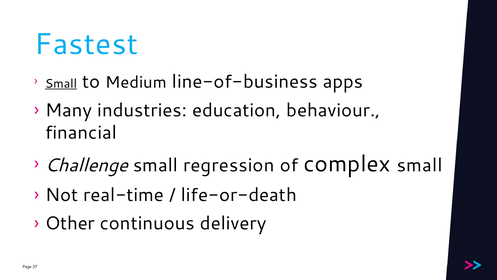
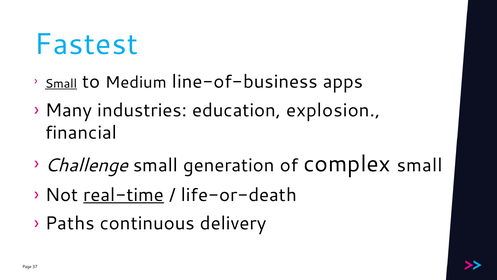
behaviour: behaviour -> explosion
regression: regression -> generation
real-time underline: none -> present
Other: Other -> Paths
